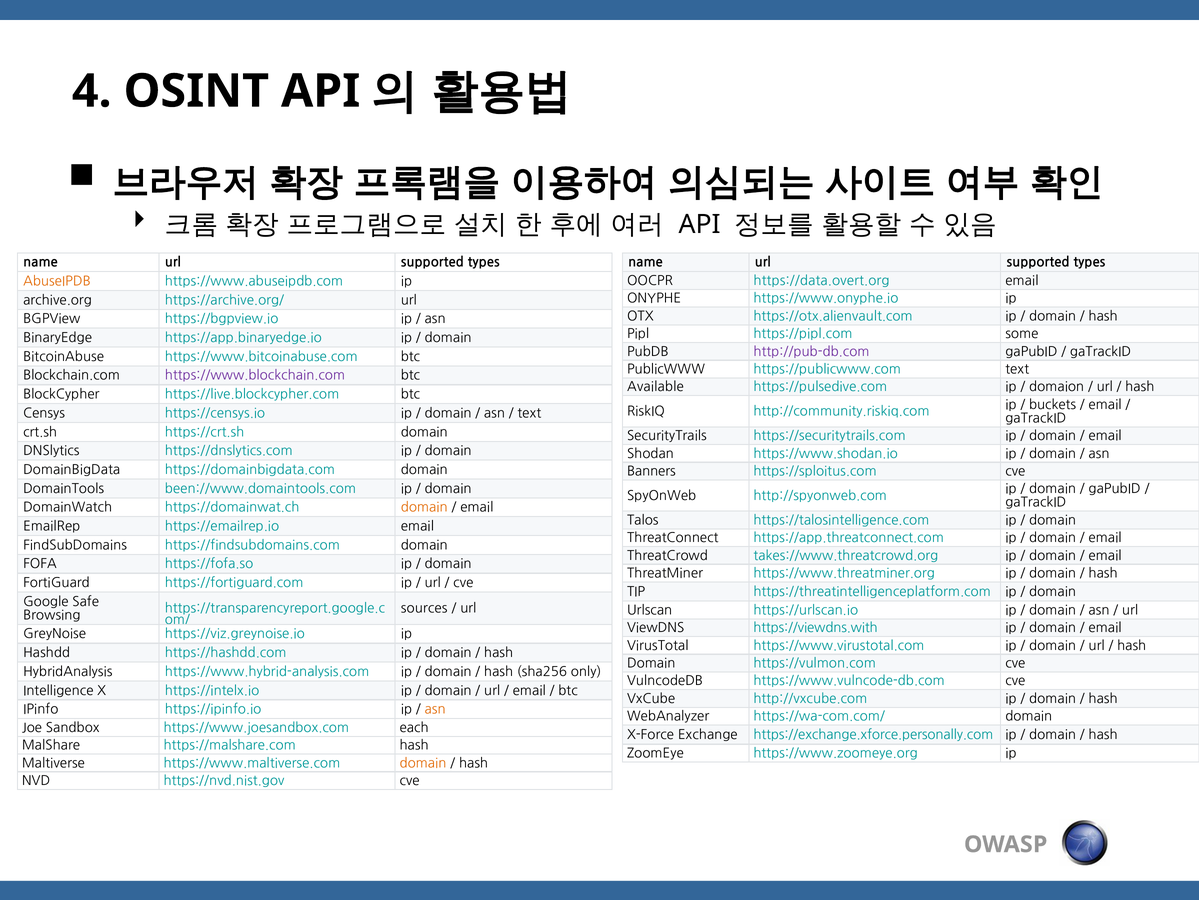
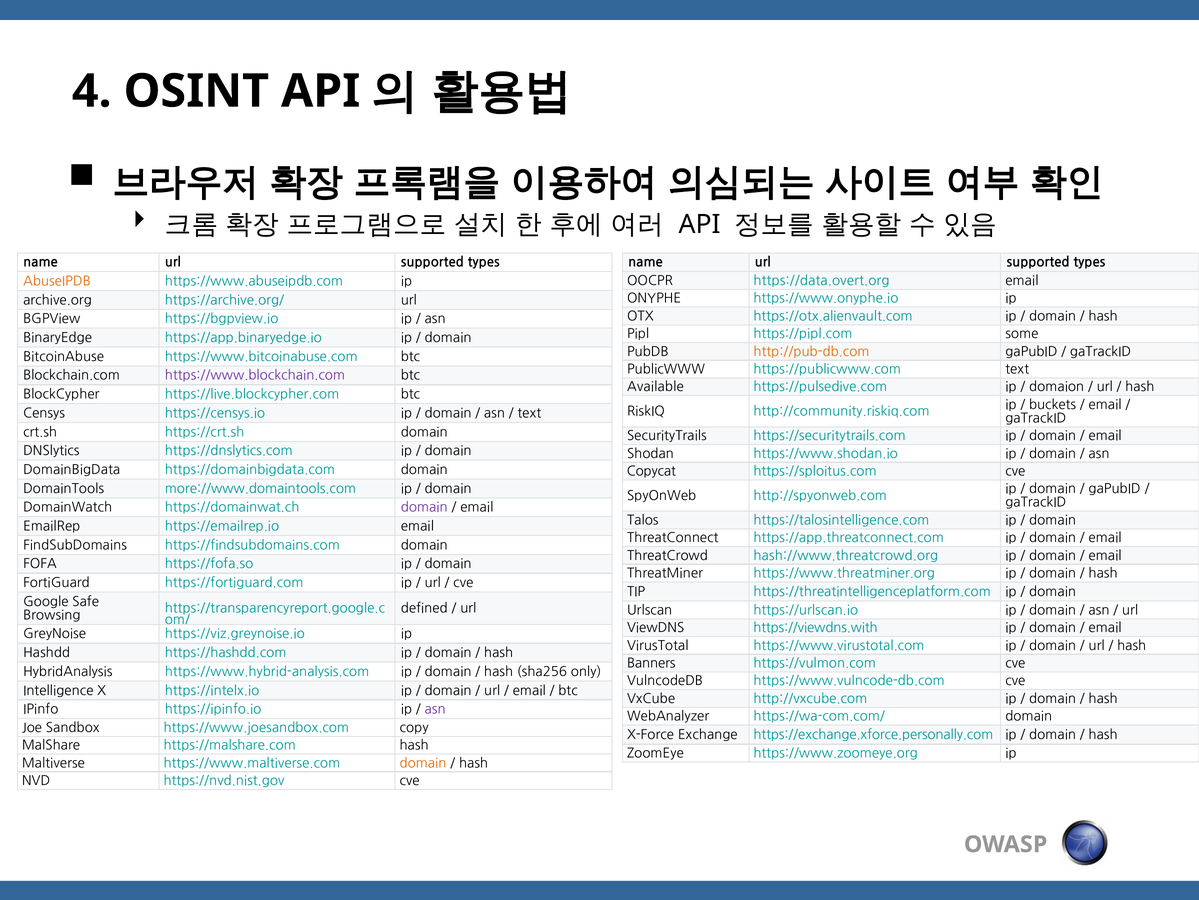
http://pub-db.com colour: purple -> orange
Banners: Banners -> Copycat
been://www.domaintools.com: been://www.domaintools.com -> more://www.domaintools.com
domain at (424, 507) colour: orange -> purple
takes://www.threatcrowd.org: takes://www.threatcrowd.org -> hash://www.threatcrowd.org
sources: sources -> defined
Domain at (651, 663): Domain -> Banners
asn at (435, 709) colour: orange -> purple
each: each -> copy
